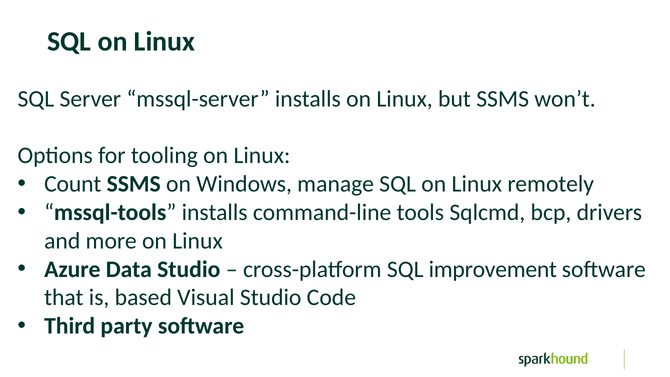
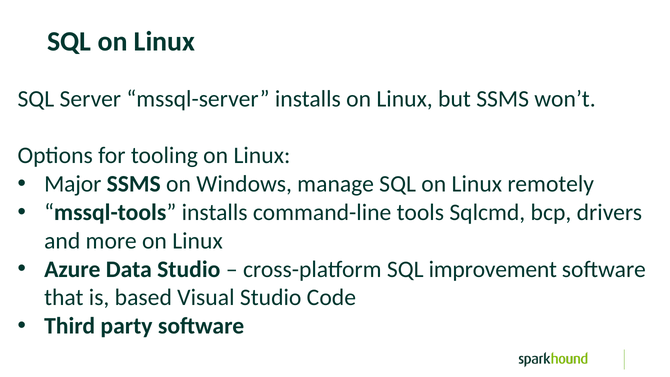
Count: Count -> Major
